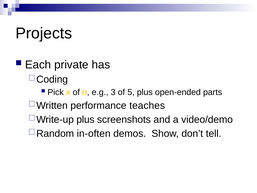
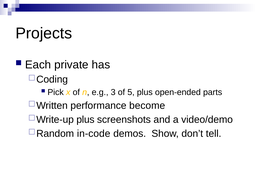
teaches: teaches -> become
in-often: in-often -> in-code
